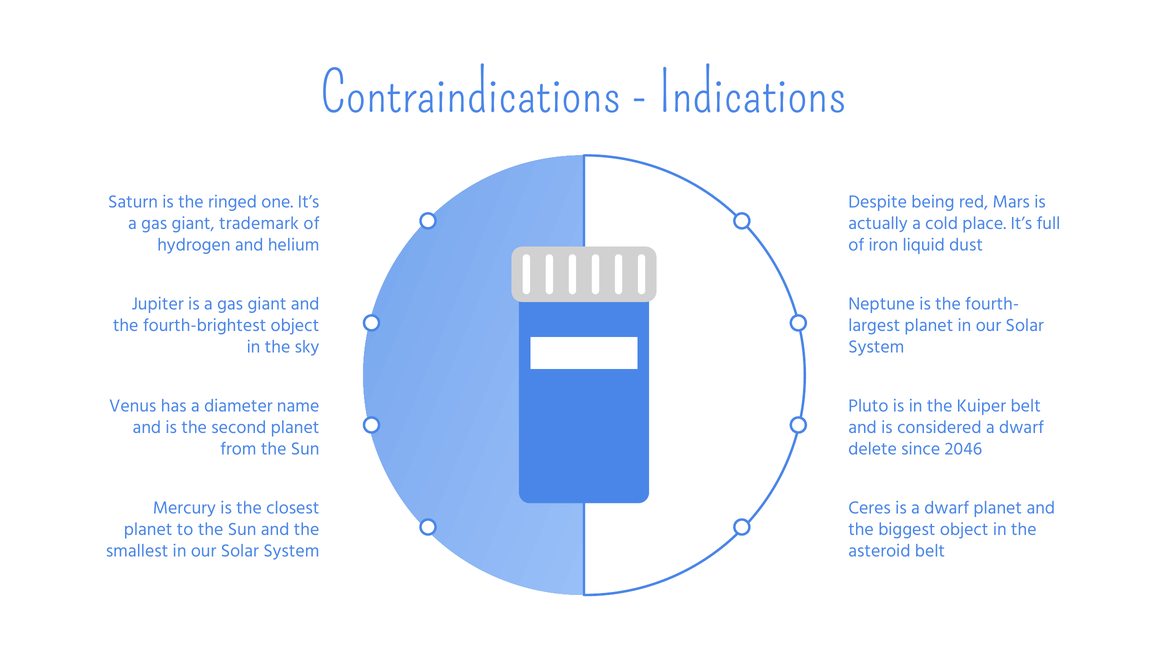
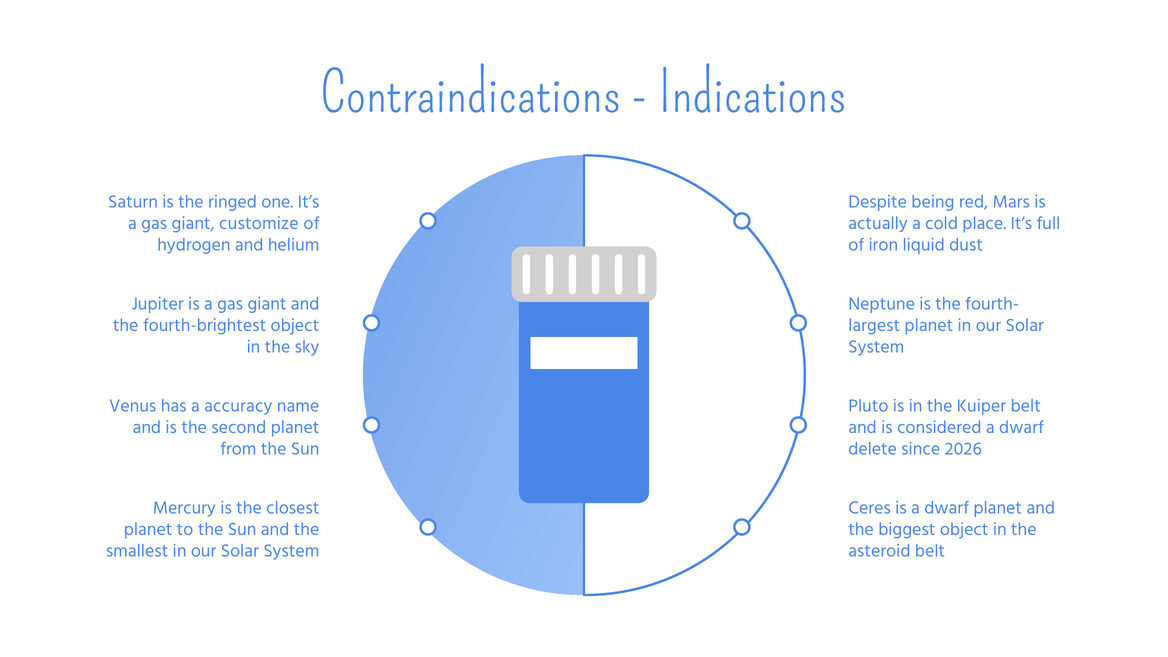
trademark: trademark -> customize
diameter: diameter -> accuracy
2046: 2046 -> 2026
